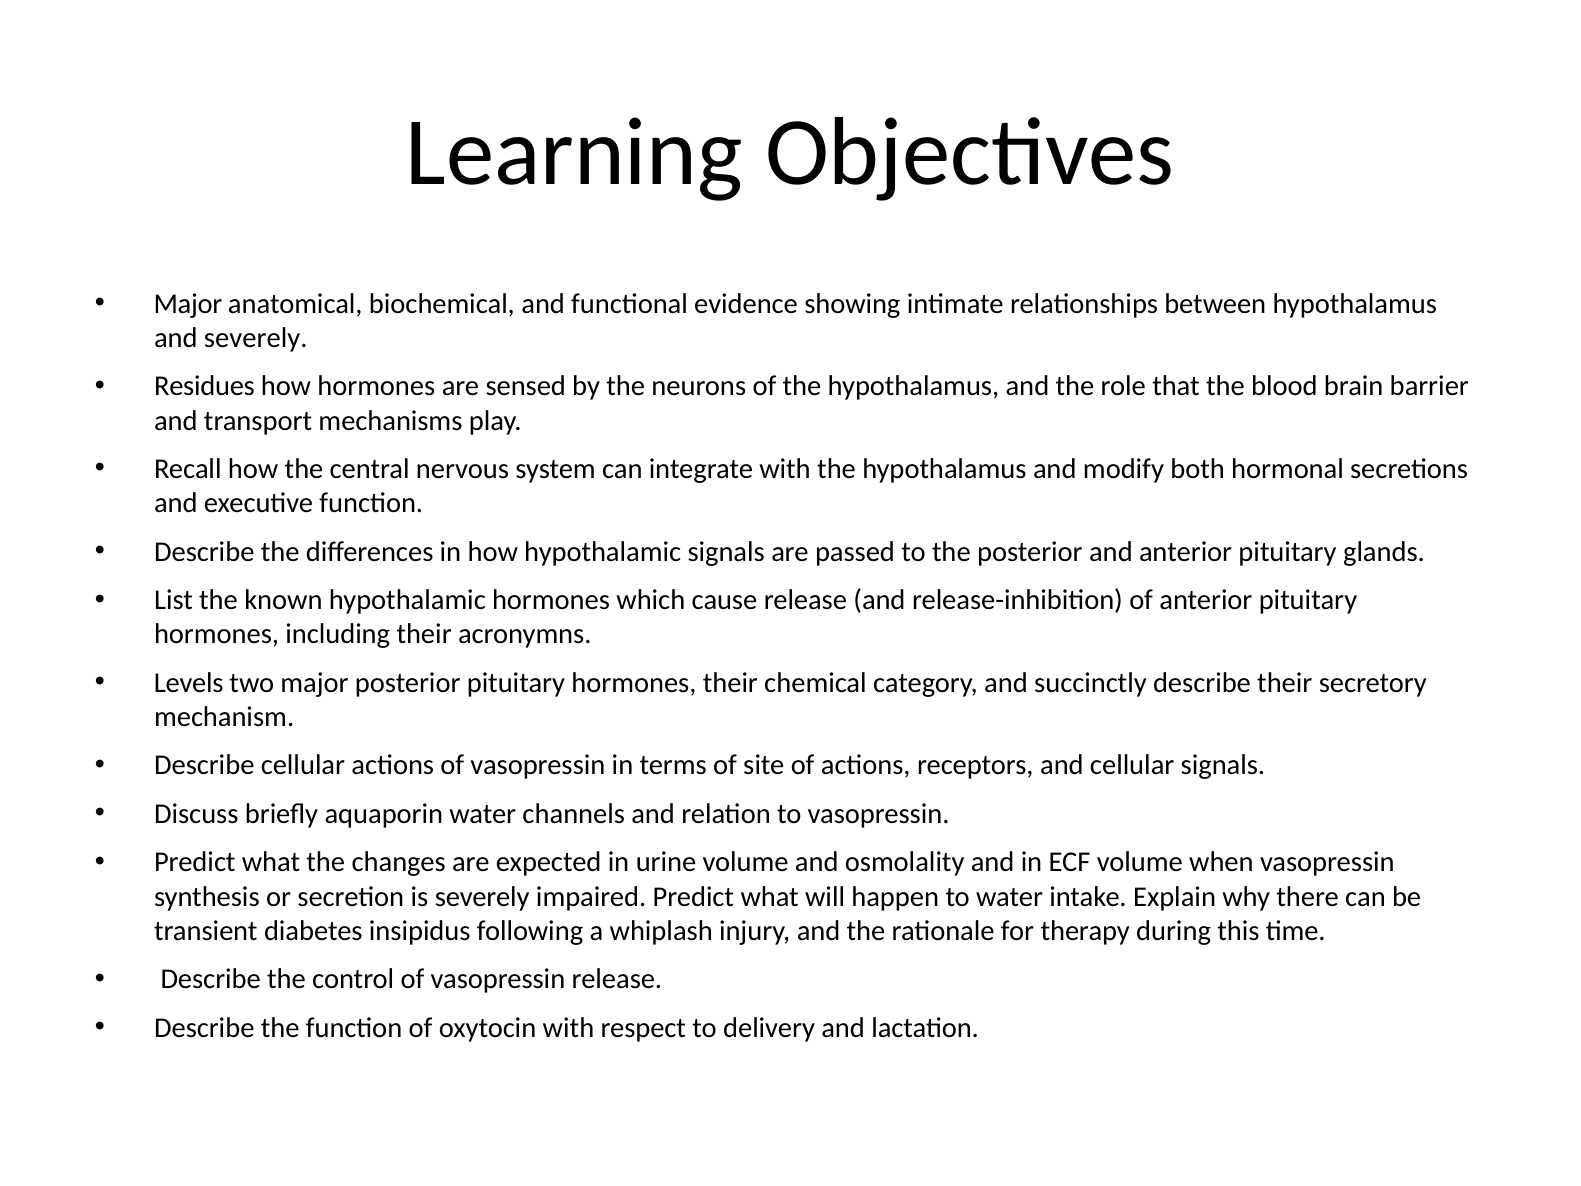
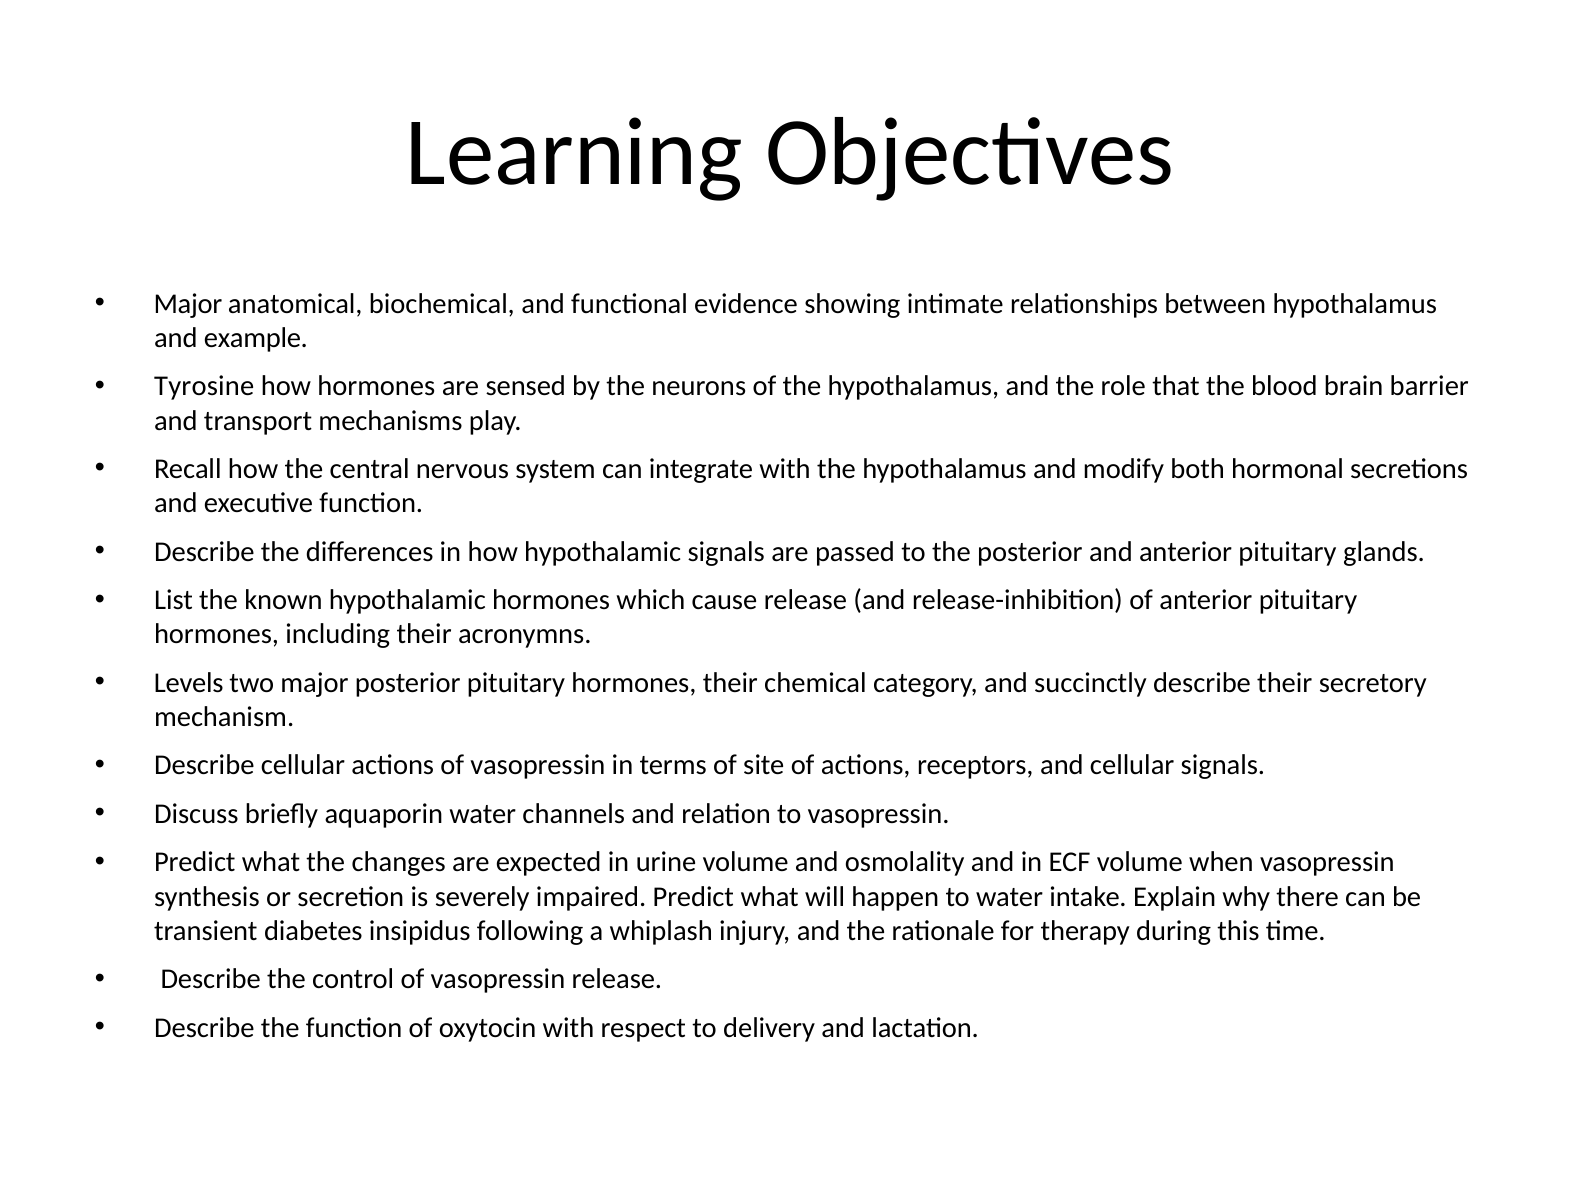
and severely: severely -> example
Residues: Residues -> Tyrosine
